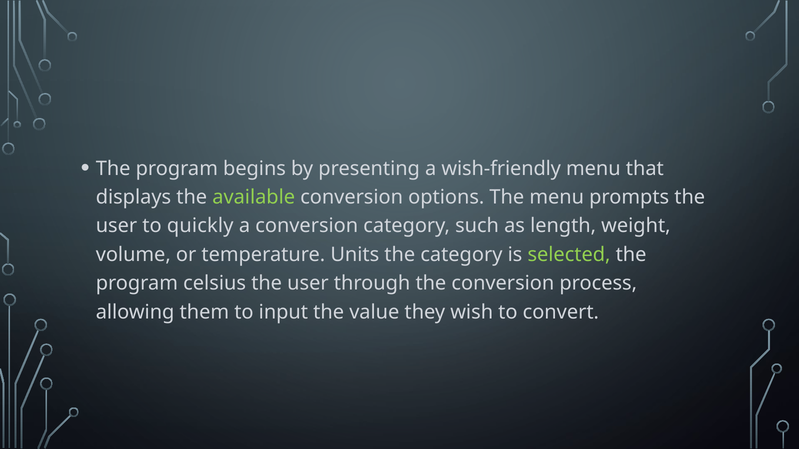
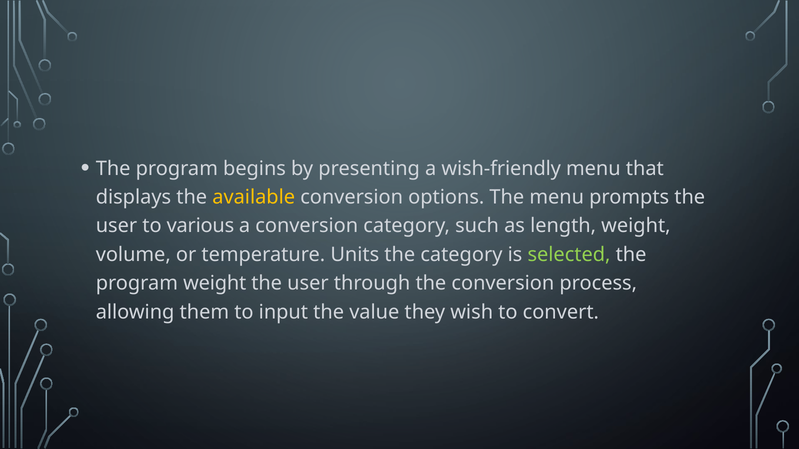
available colour: light green -> yellow
quickly: quickly -> various
program celsius: celsius -> weight
